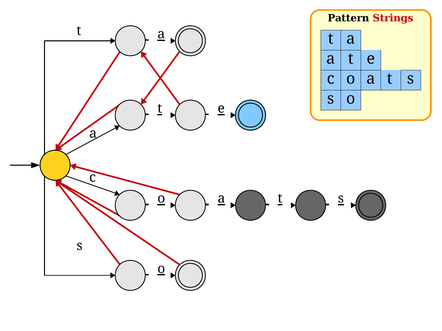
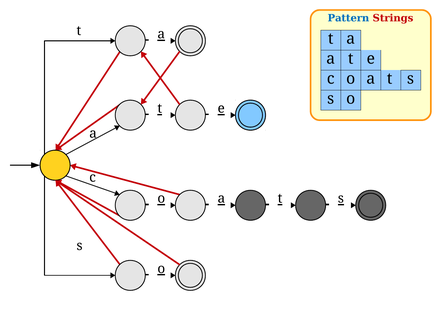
Pattern colour: black -> blue
